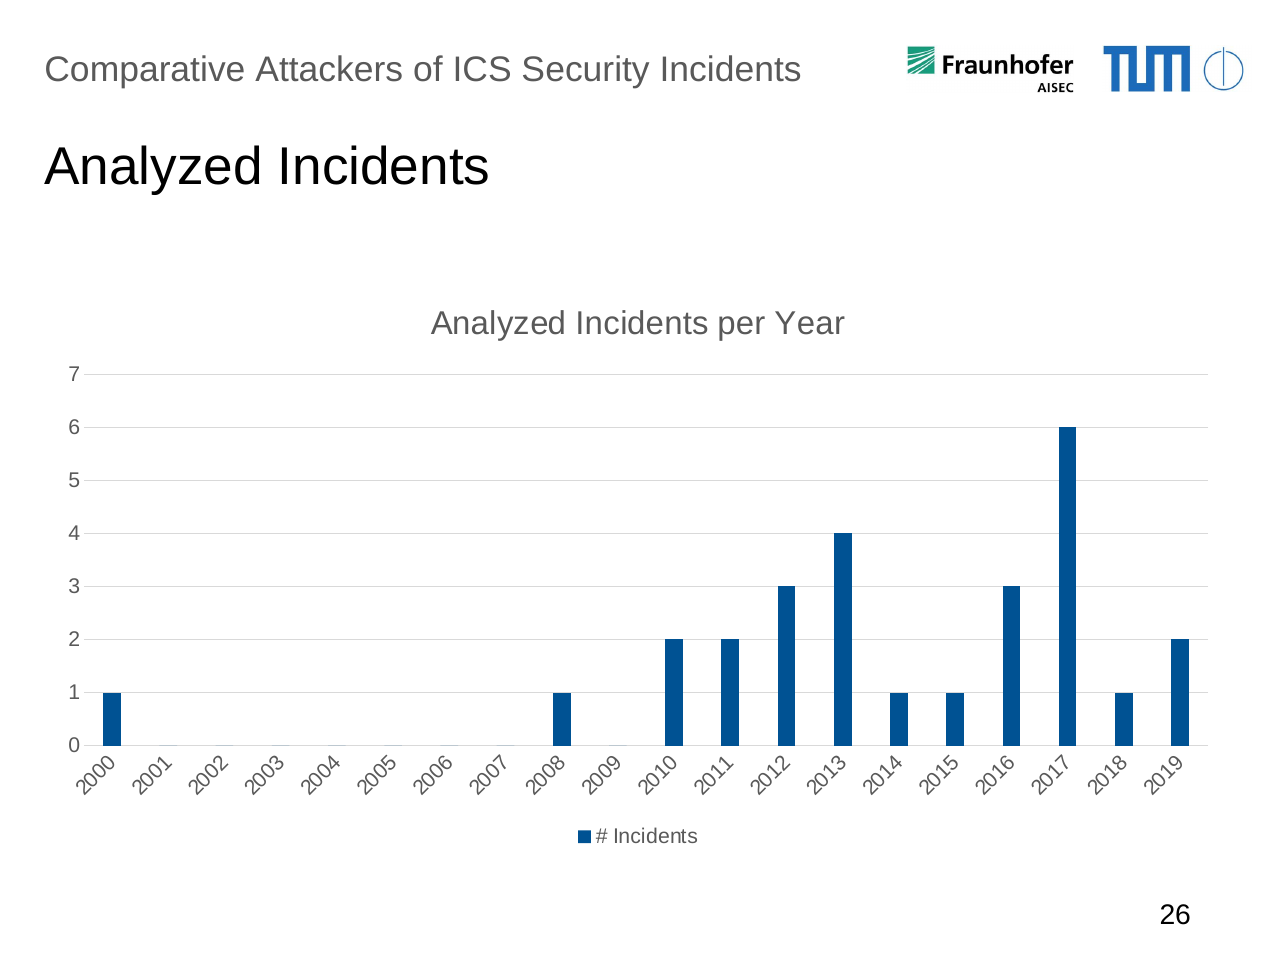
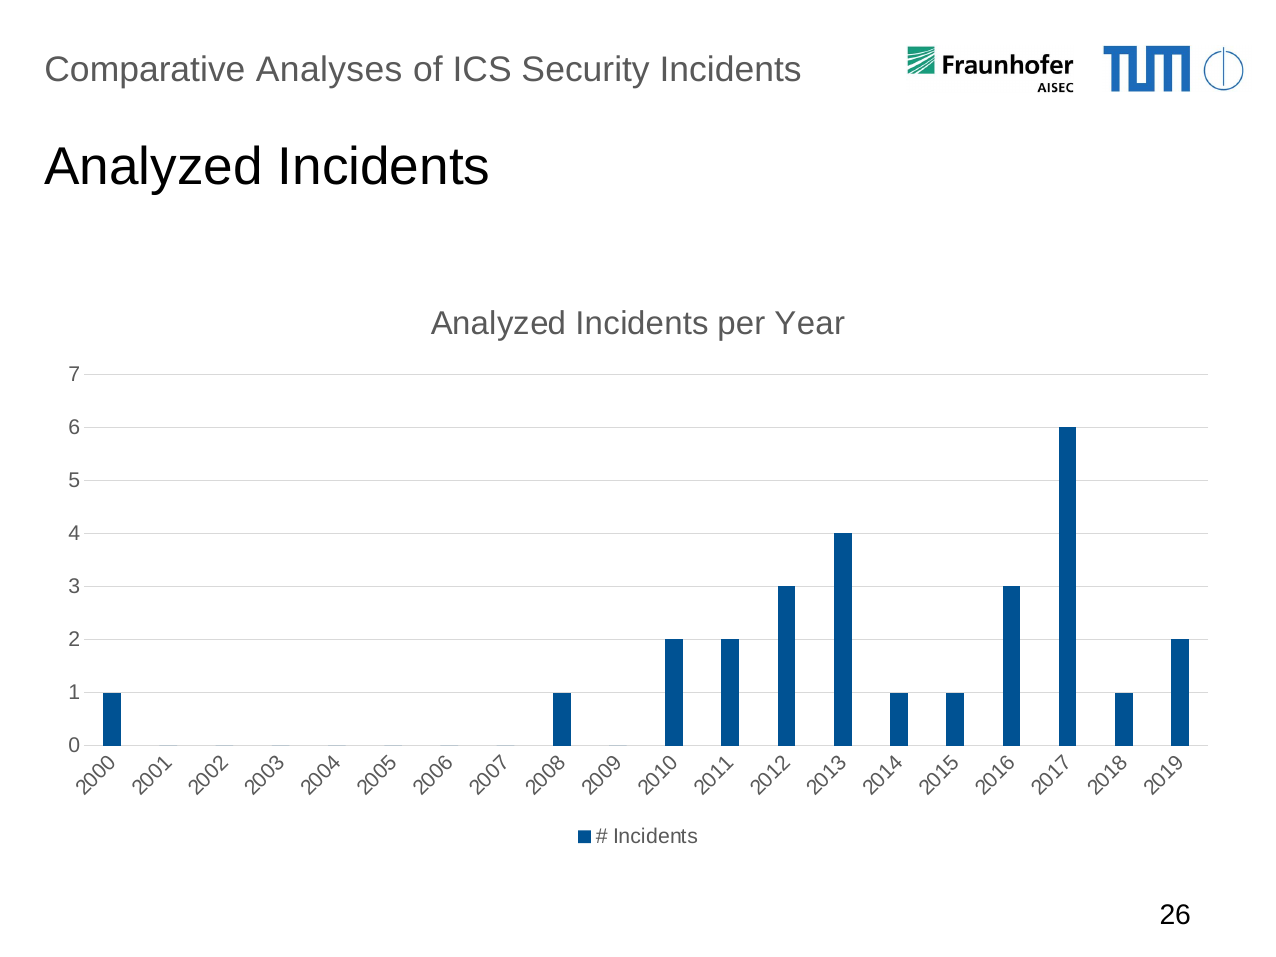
Attackers: Attackers -> Analyses
